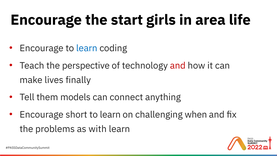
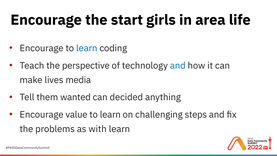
and at (178, 65) colour: red -> blue
finally: finally -> media
models: models -> wanted
connect: connect -> decided
short: short -> value
when: when -> steps
